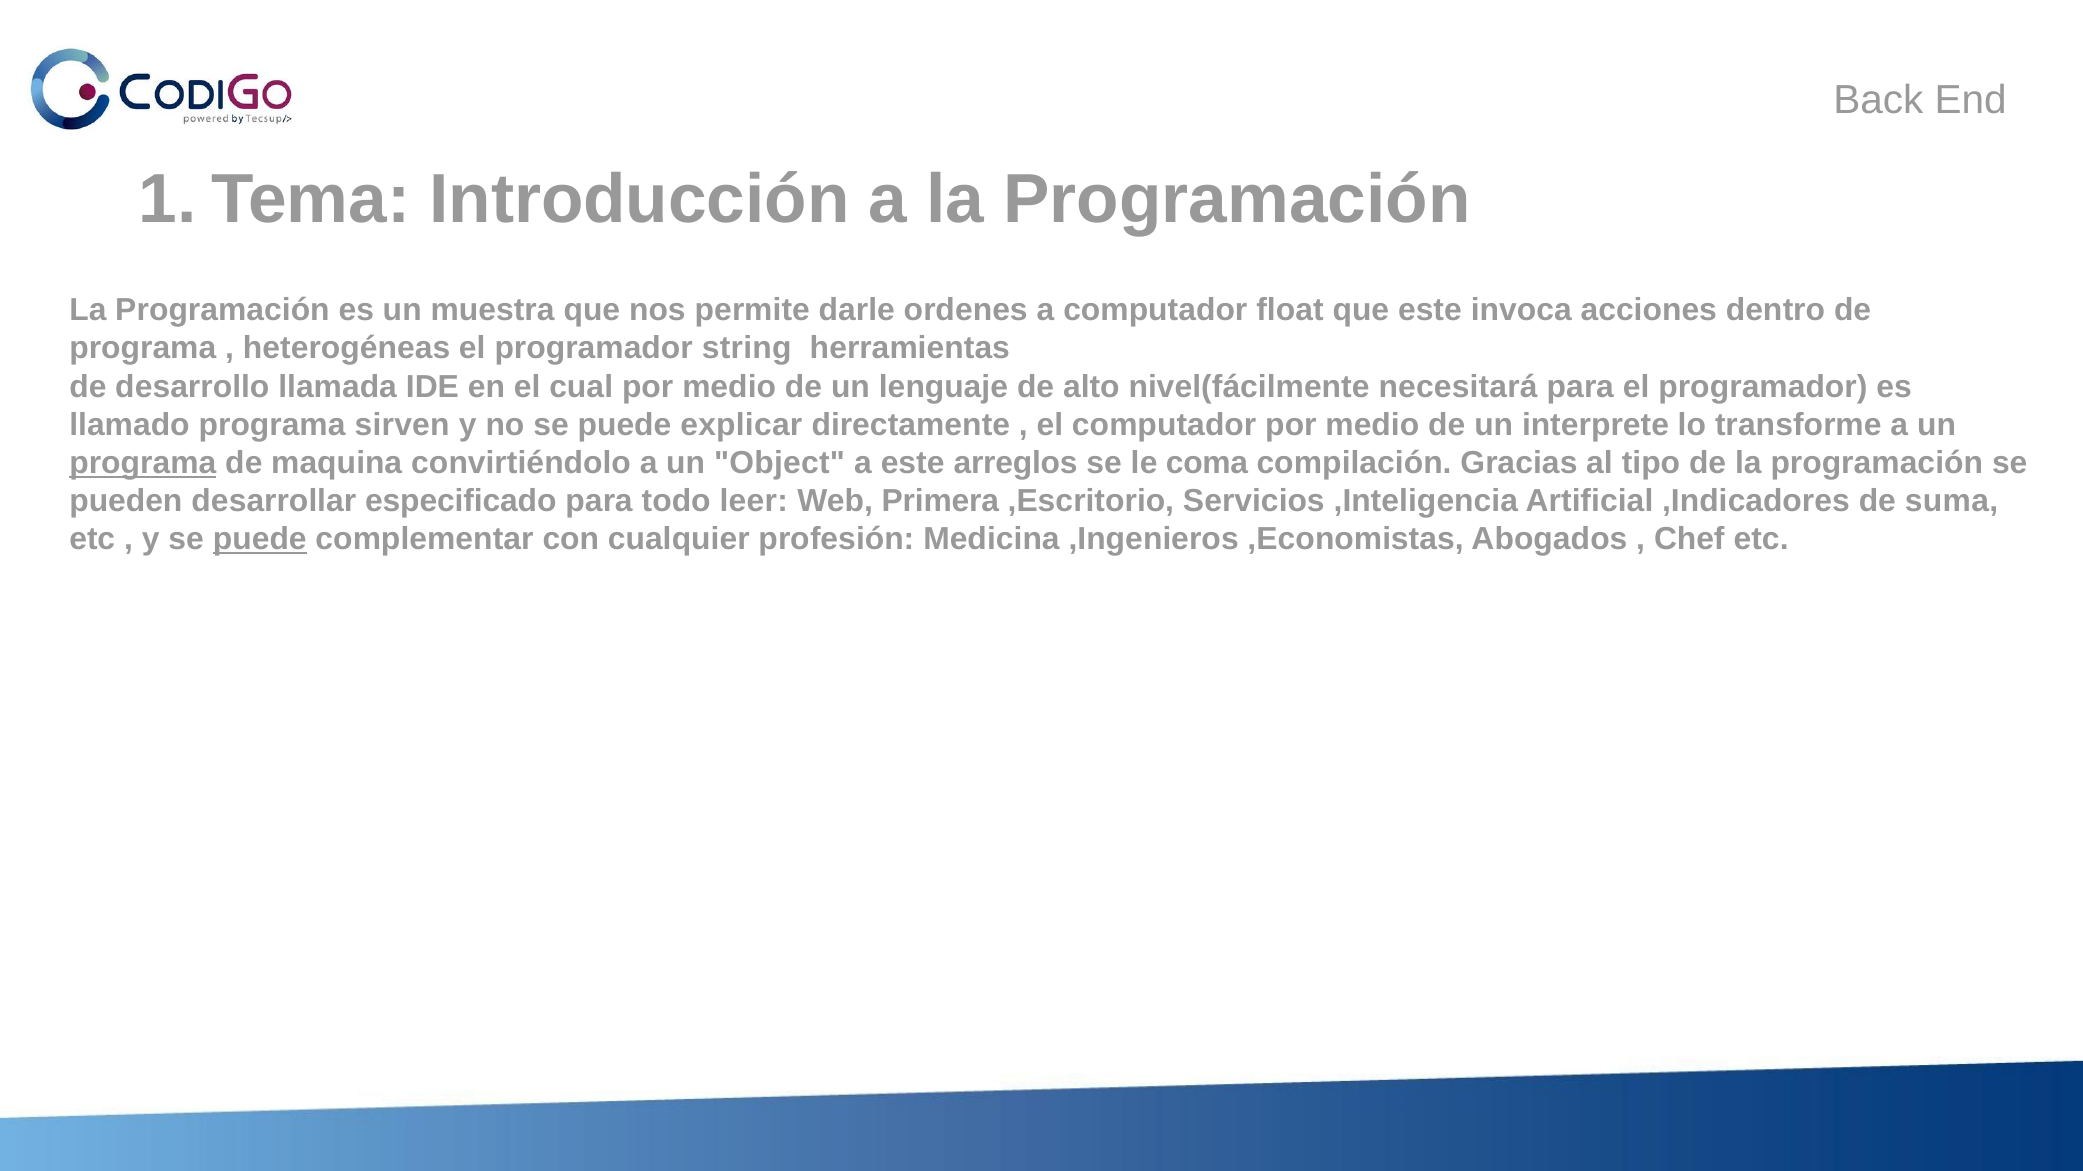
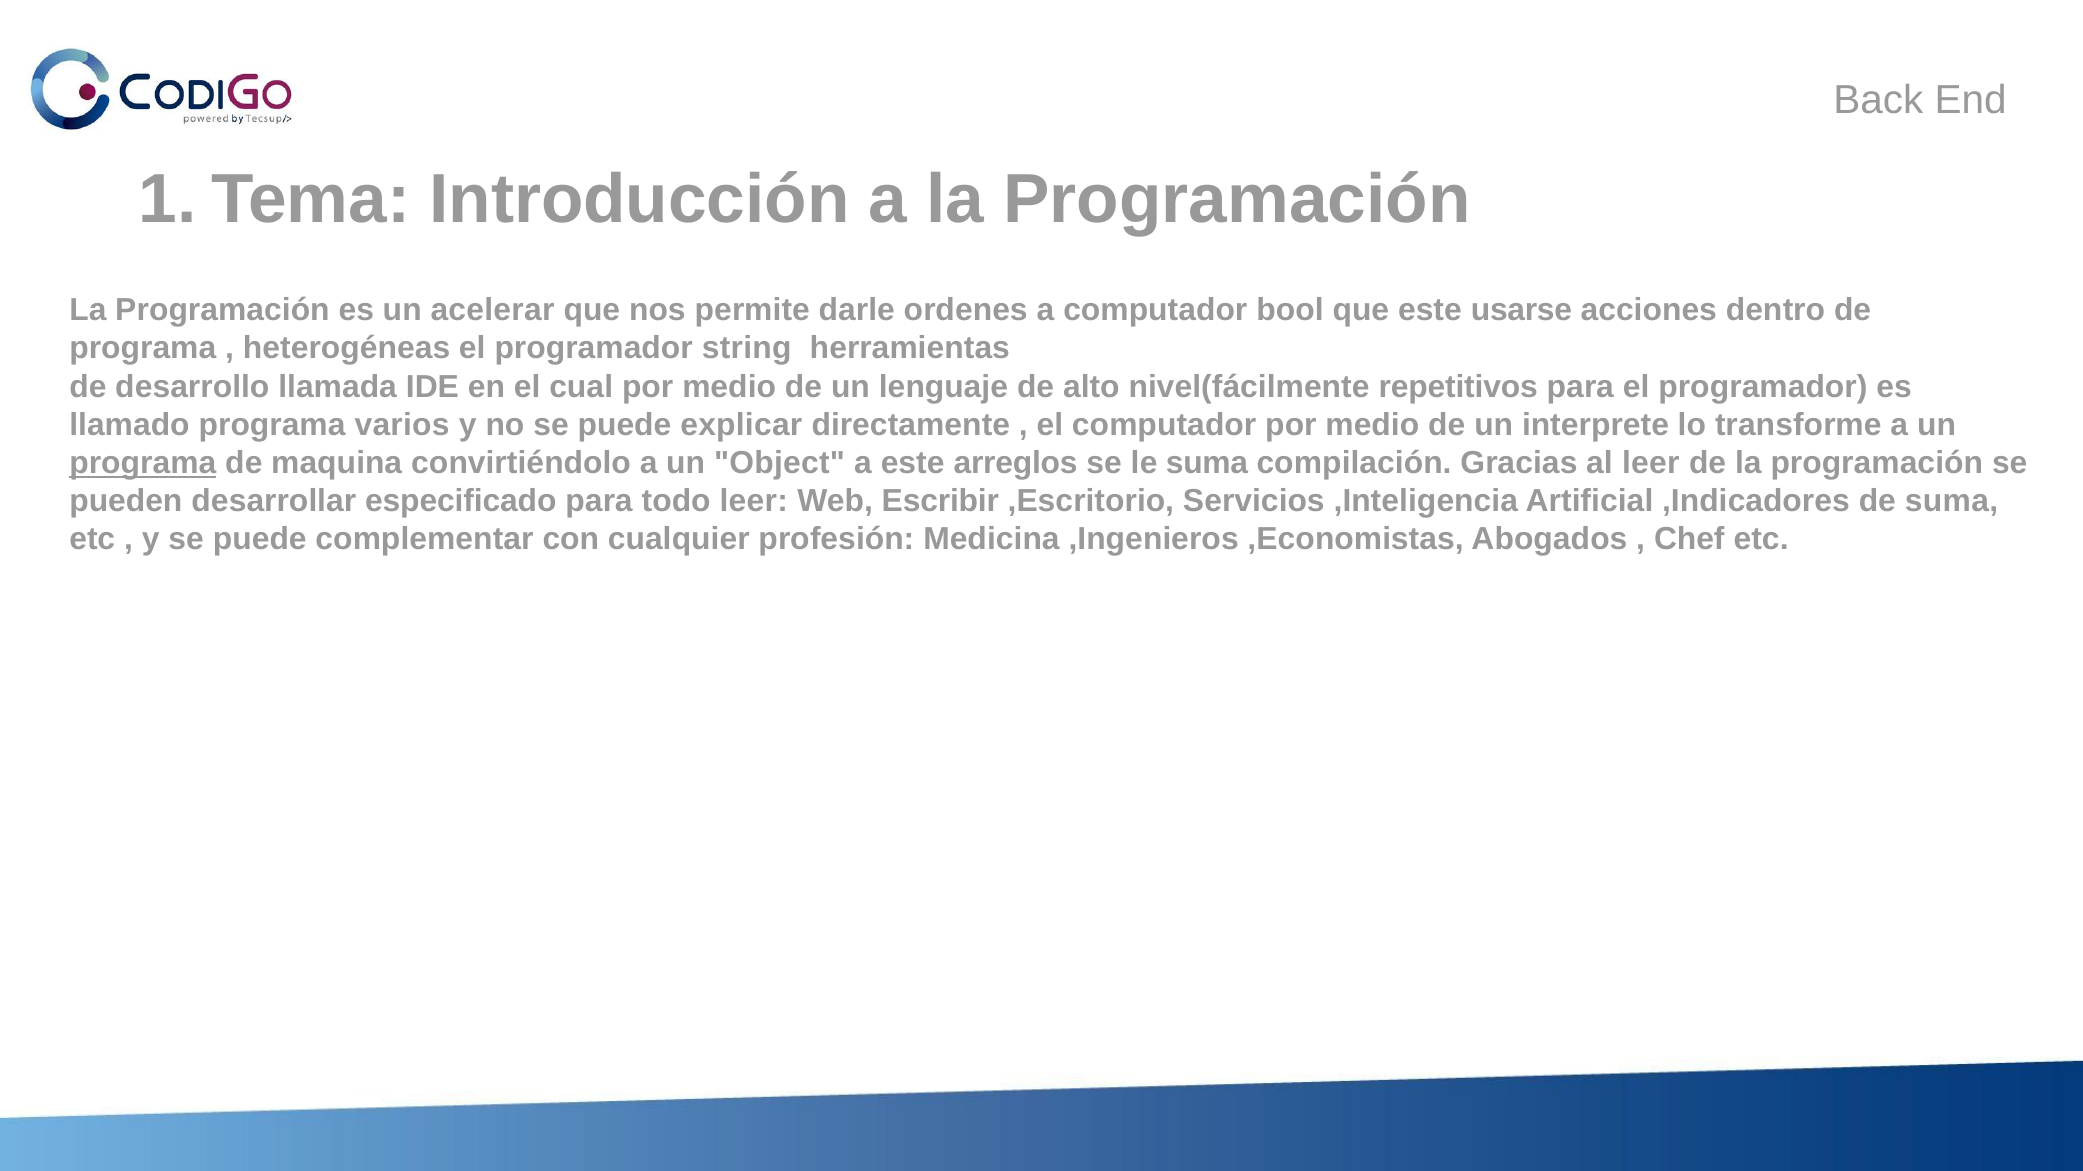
muestra: muestra -> acelerar
float: float -> bool
invoca: invoca -> usarse
necesitará: necesitará -> repetitivos
sirven: sirven -> varios
le coma: coma -> suma
al tipo: tipo -> leer
Primera: Primera -> Escribir
puede at (260, 540) underline: present -> none
